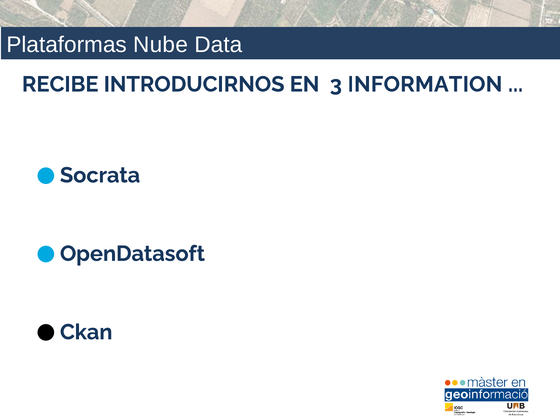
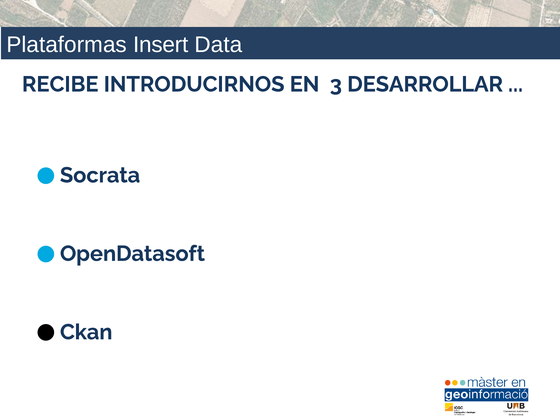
Nube: Nube -> Insert
INFORMATION: INFORMATION -> DESARROLLAR
